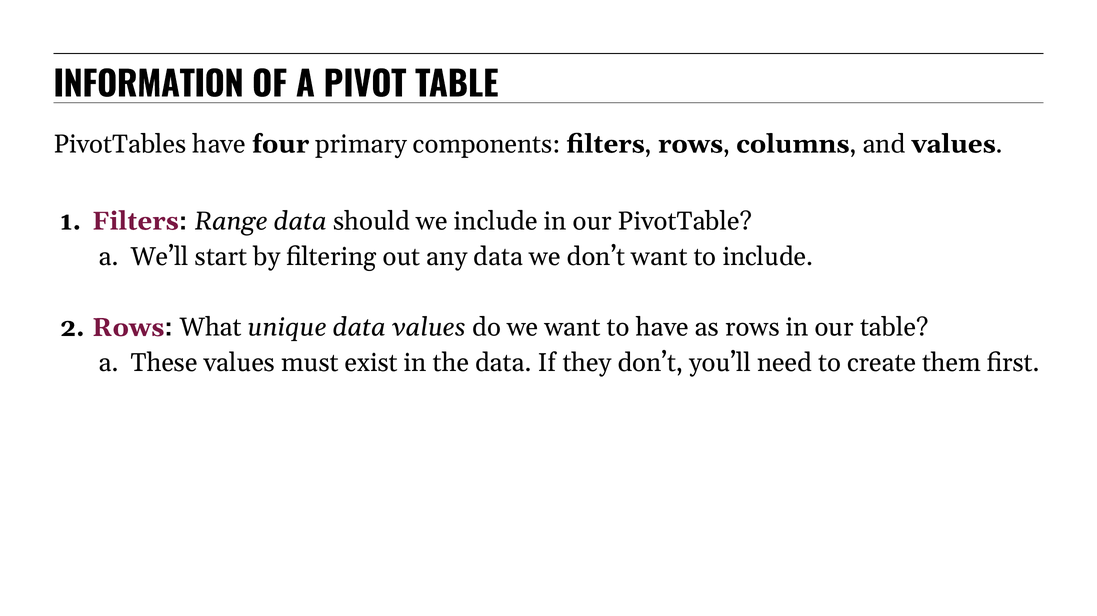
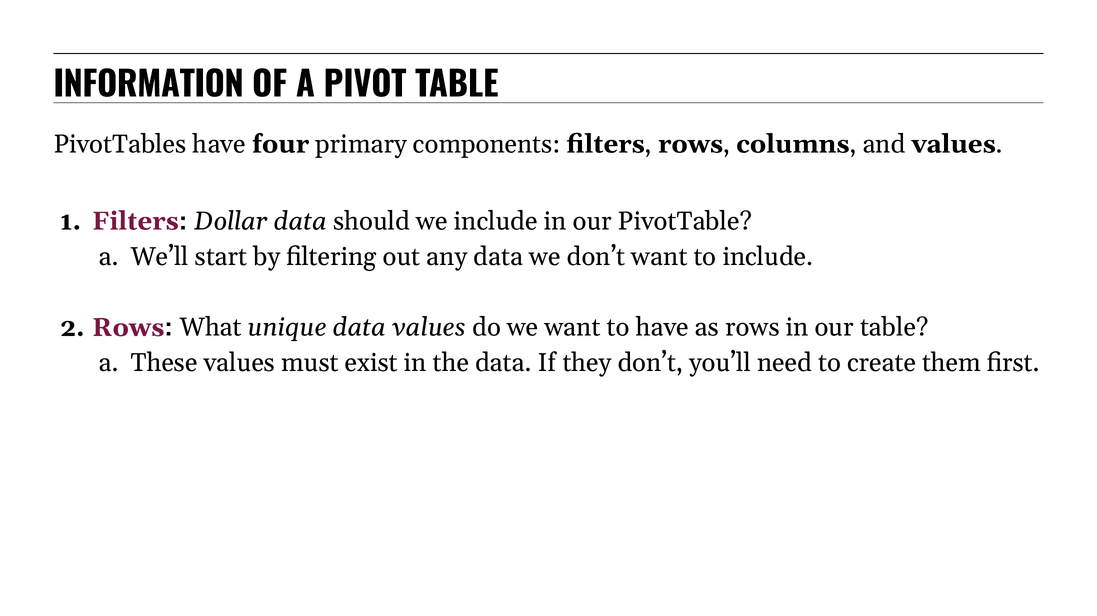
Range: Range -> Dollar
